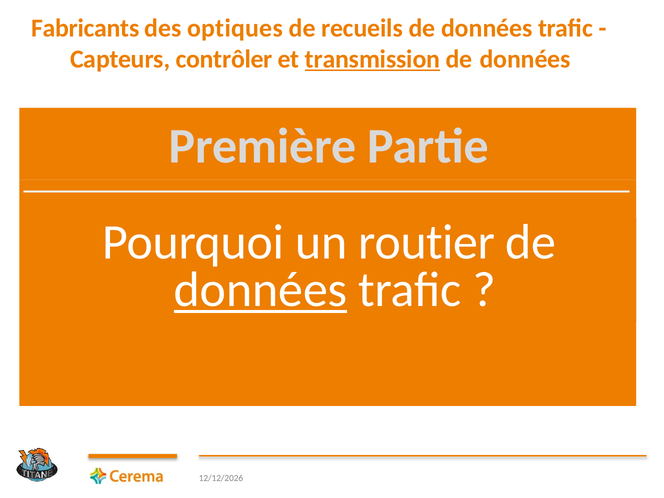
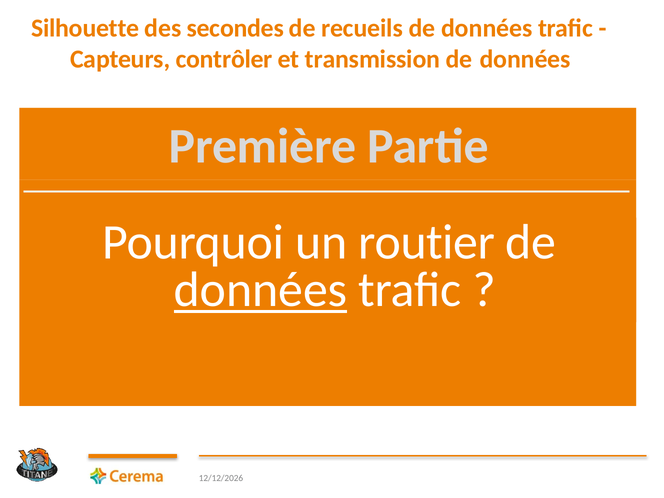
Fabricants: Fabricants -> Silhouette
optiques: optiques -> secondes
transmission underline: present -> none
